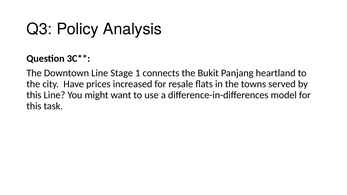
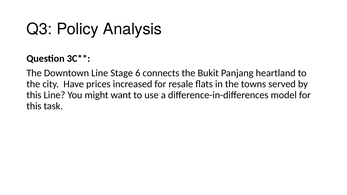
1: 1 -> 6
